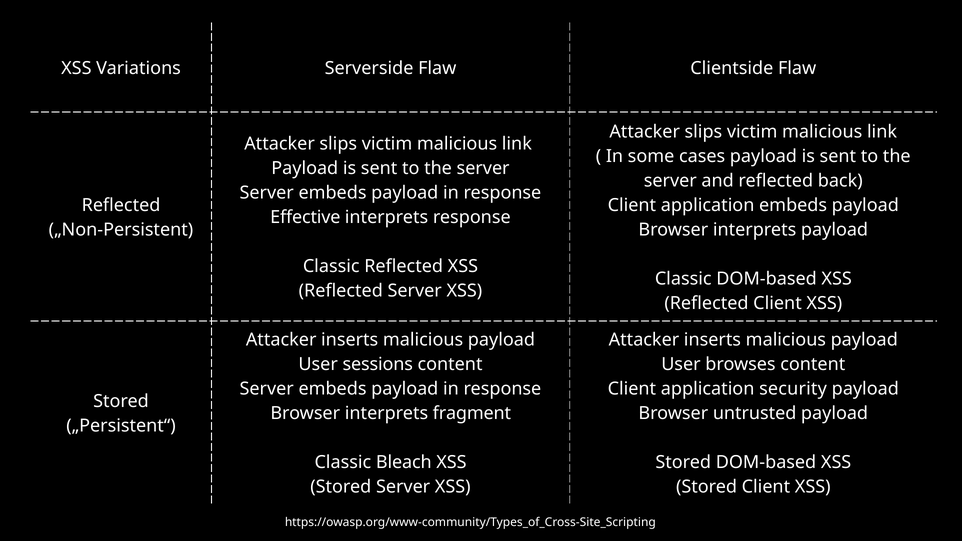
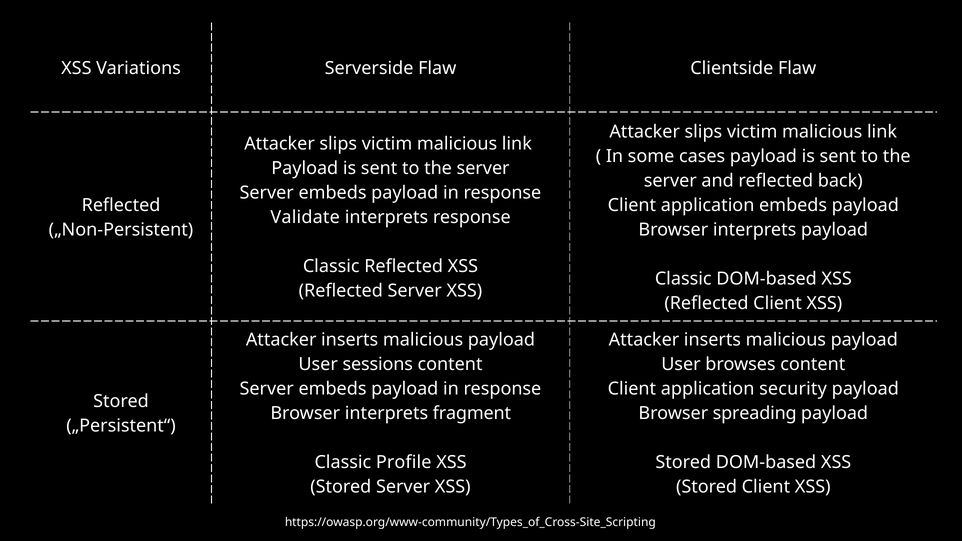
Effective: Effective -> Validate
untrusted: untrusted -> spreading
Bleach: Bleach -> Profile
